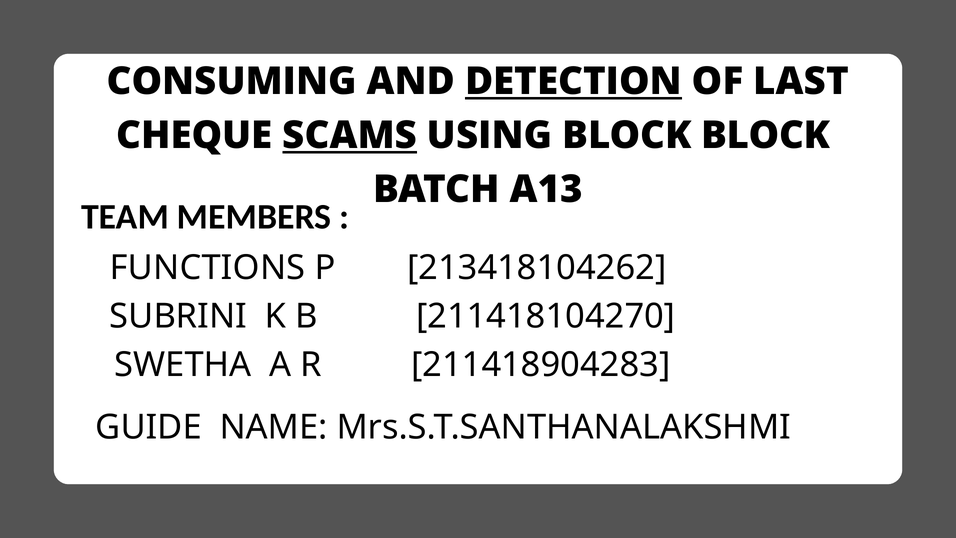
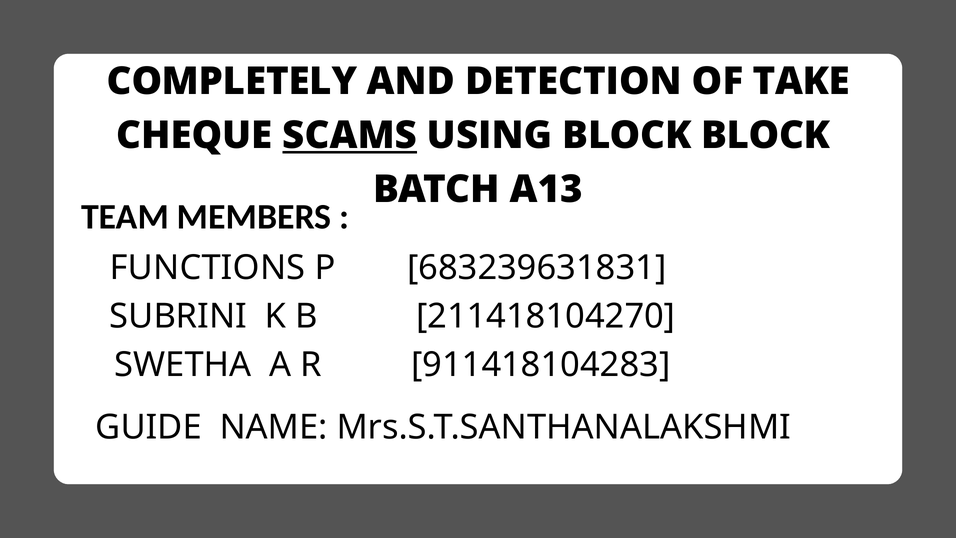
CONSUMING: CONSUMING -> COMPLETELY
DETECTION underline: present -> none
LAST: LAST -> TAKE
213418104262: 213418104262 -> 683239631831
211418904283: 211418904283 -> 911418104283
